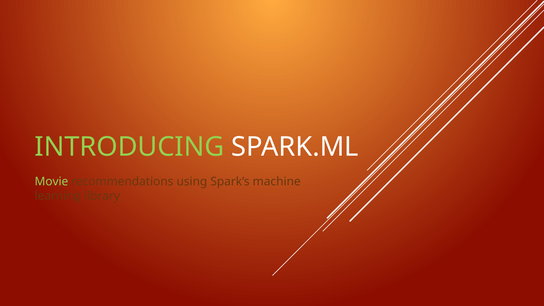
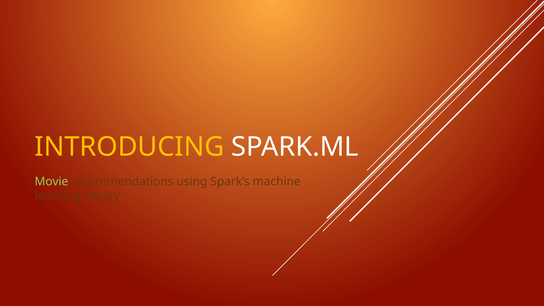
INTRODUCING colour: light green -> yellow
